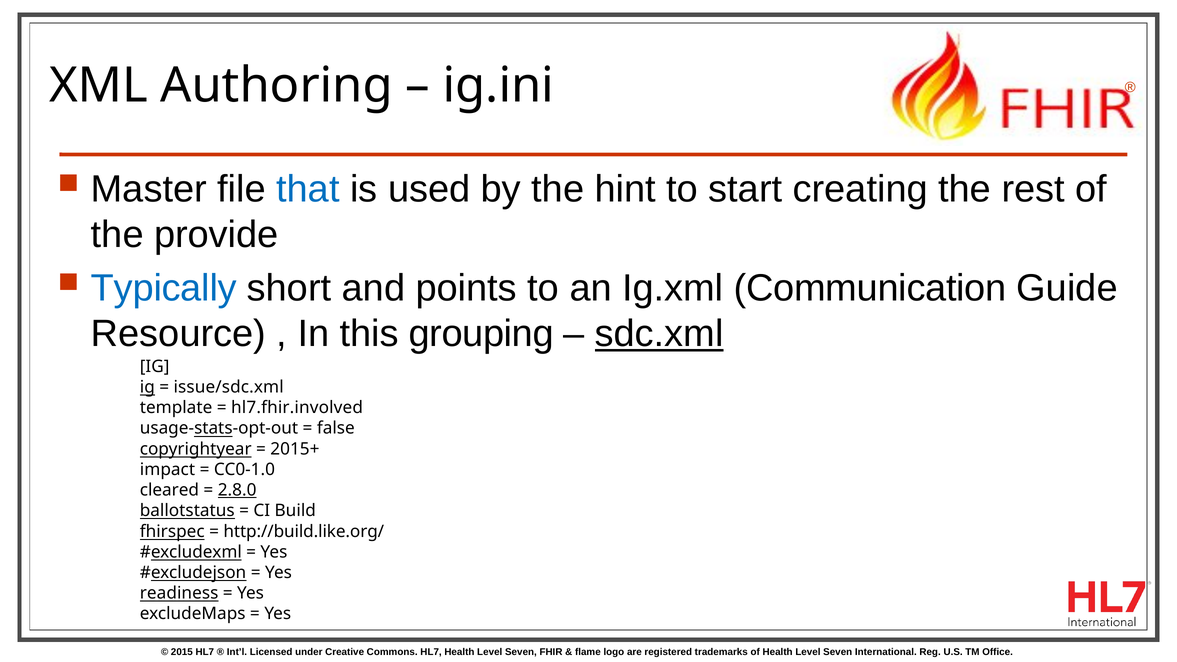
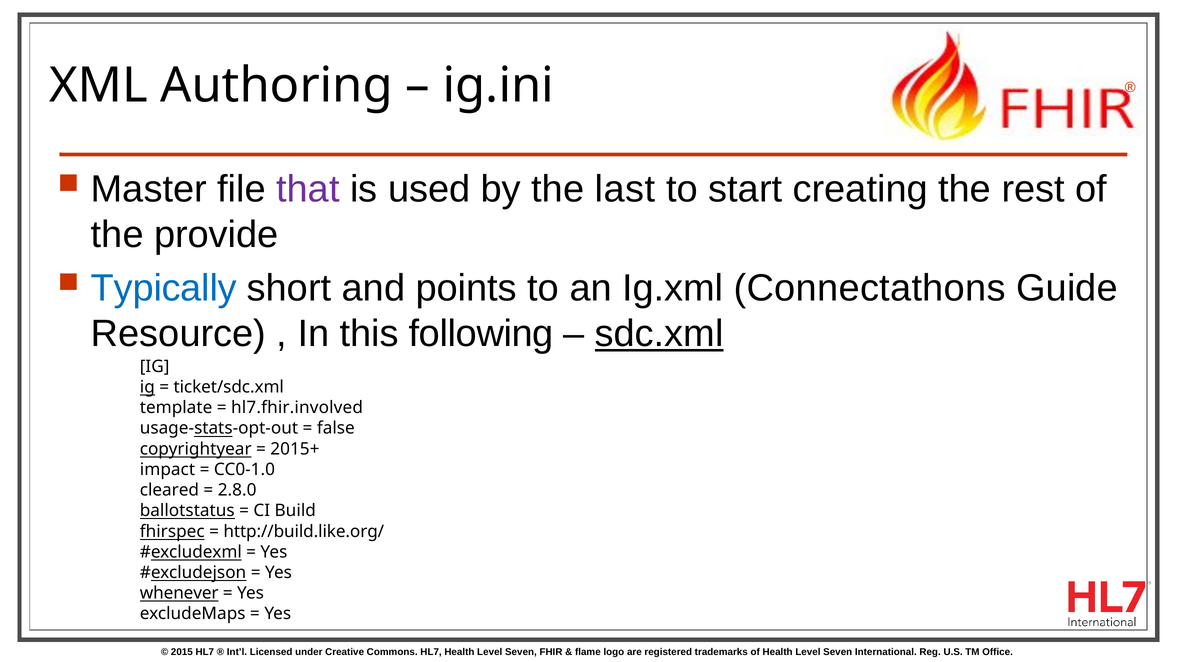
that colour: blue -> purple
hint: hint -> last
Communication: Communication -> Connectathons
grouping: grouping -> following
issue/sdc.xml: issue/sdc.xml -> ticket/sdc.xml
2.8.0 underline: present -> none
readiness: readiness -> whenever
